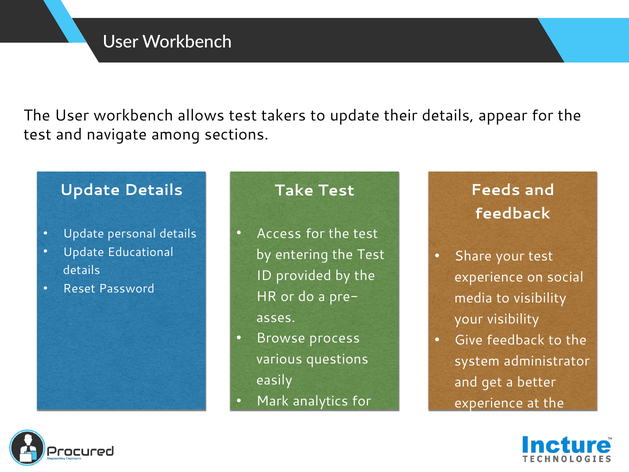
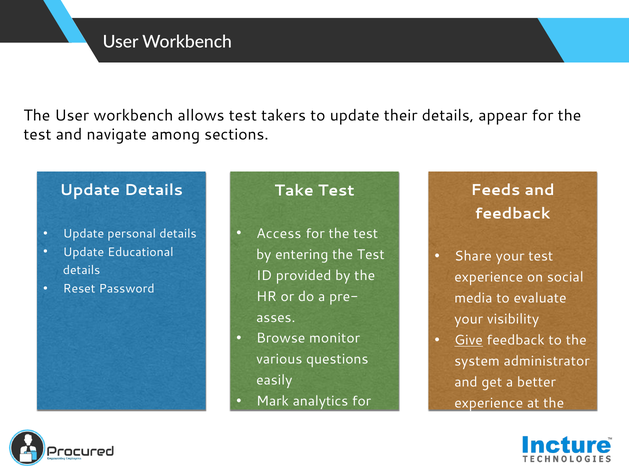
to visibility: visibility -> evaluate
process: process -> monitor
Give underline: none -> present
